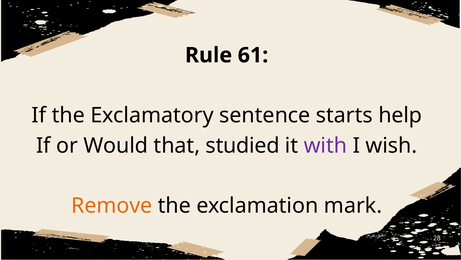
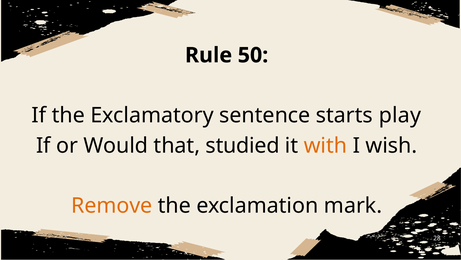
61: 61 -> 50
help: help -> play
with colour: purple -> orange
